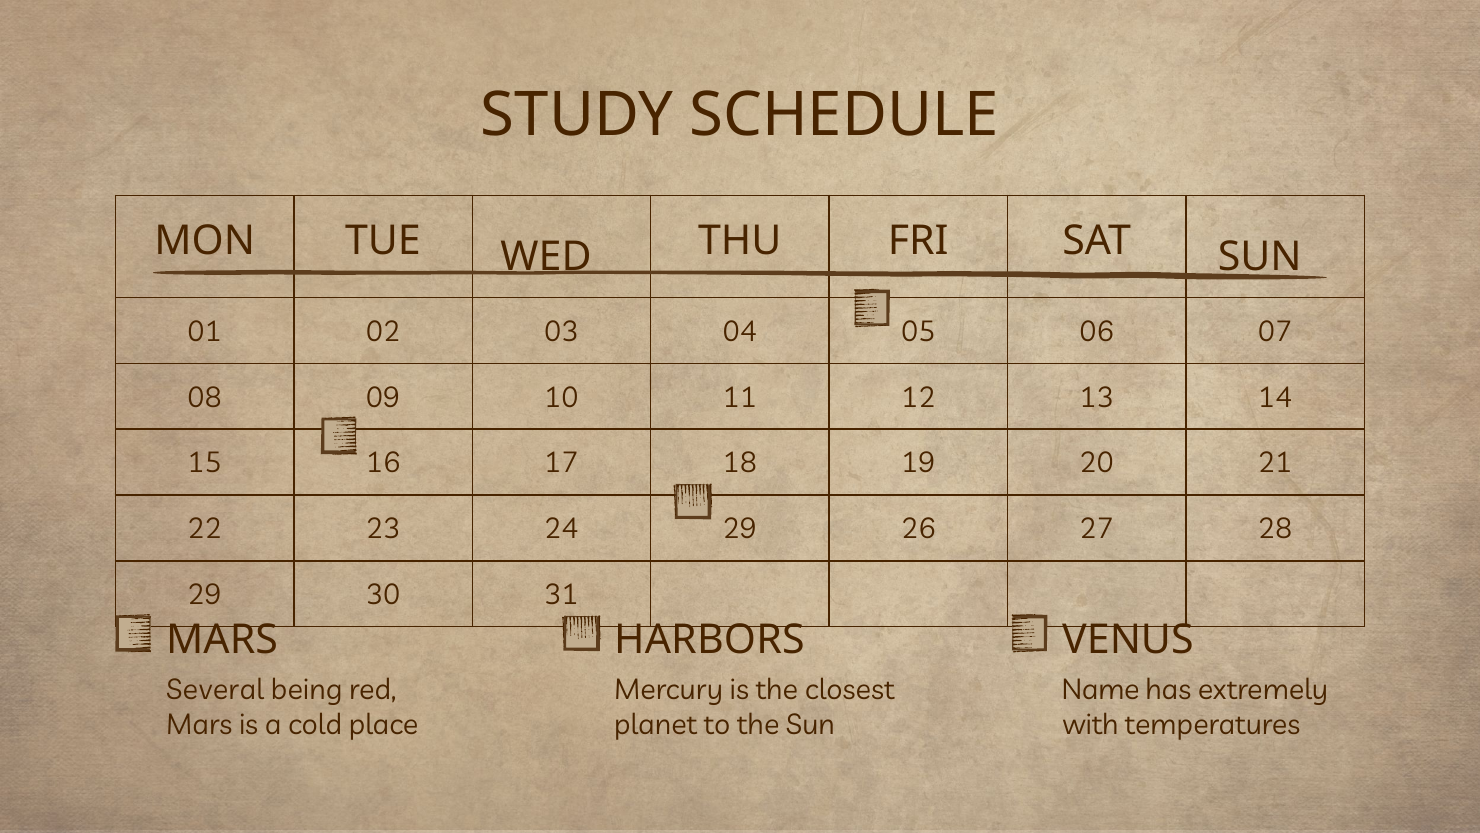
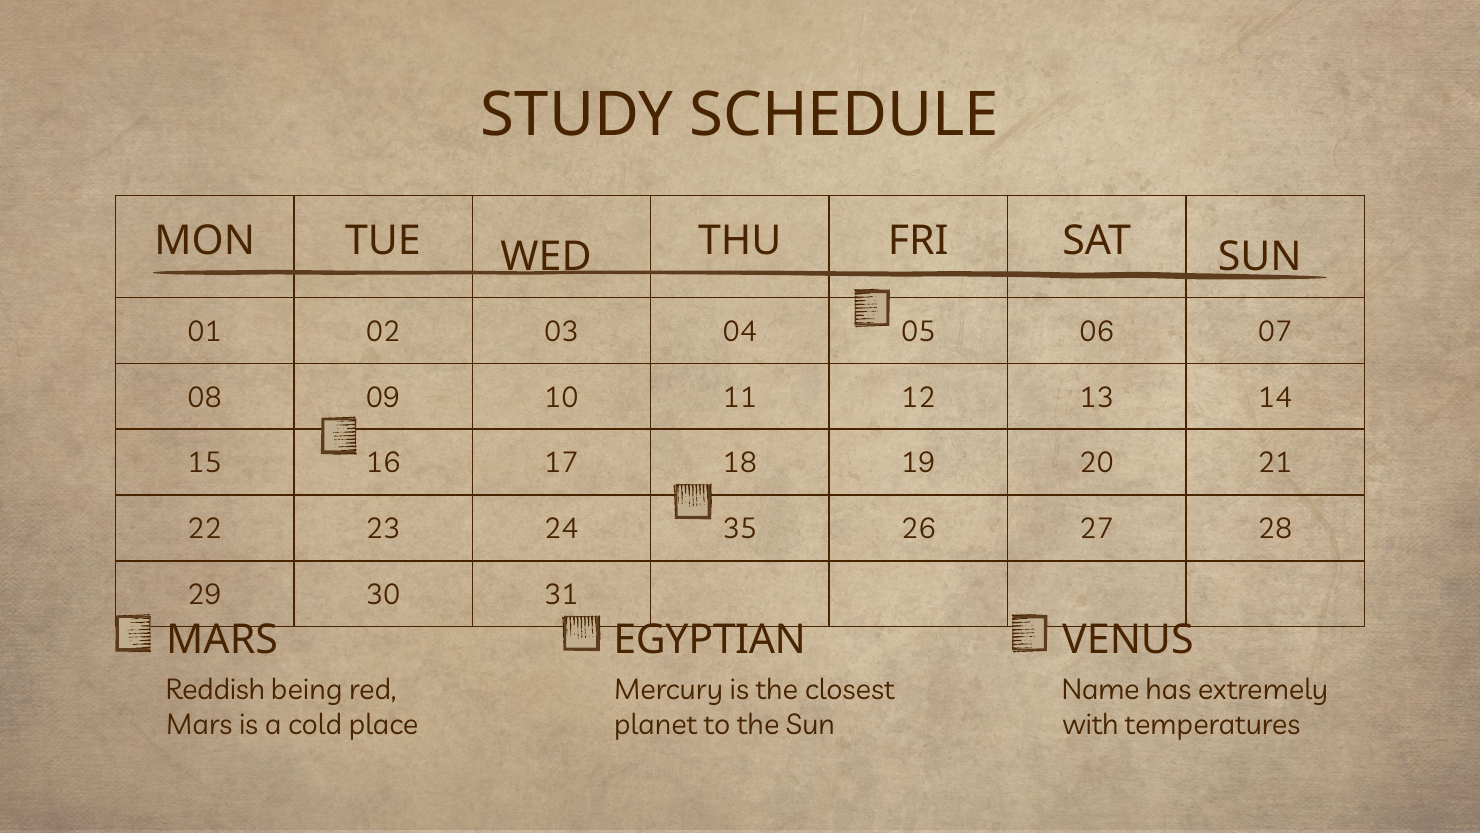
24 29: 29 -> 35
HARBORS: HARBORS -> EGYPTIAN
Several: Several -> Reddish
